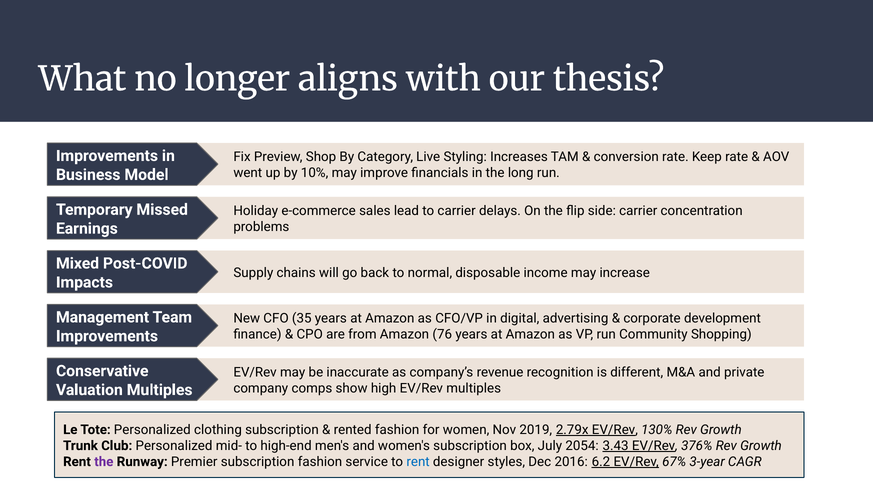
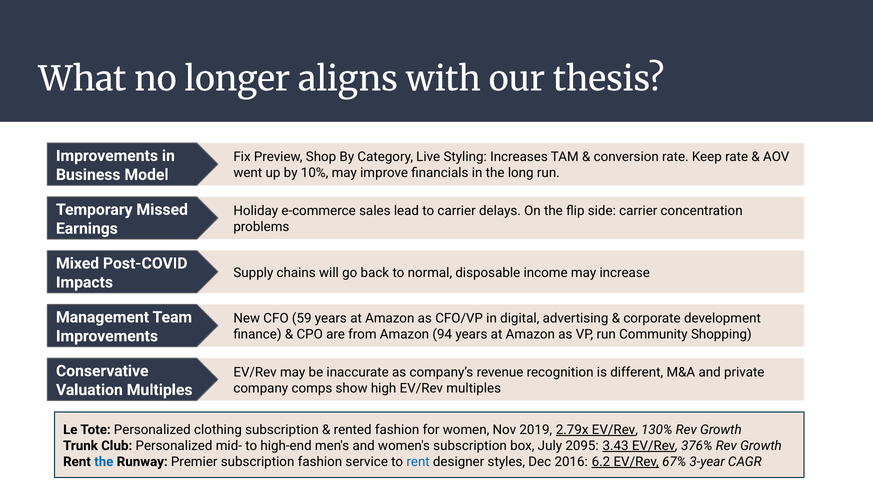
35: 35 -> 59
76: 76 -> 94
2054: 2054 -> 2095
the at (104, 462) colour: purple -> blue
